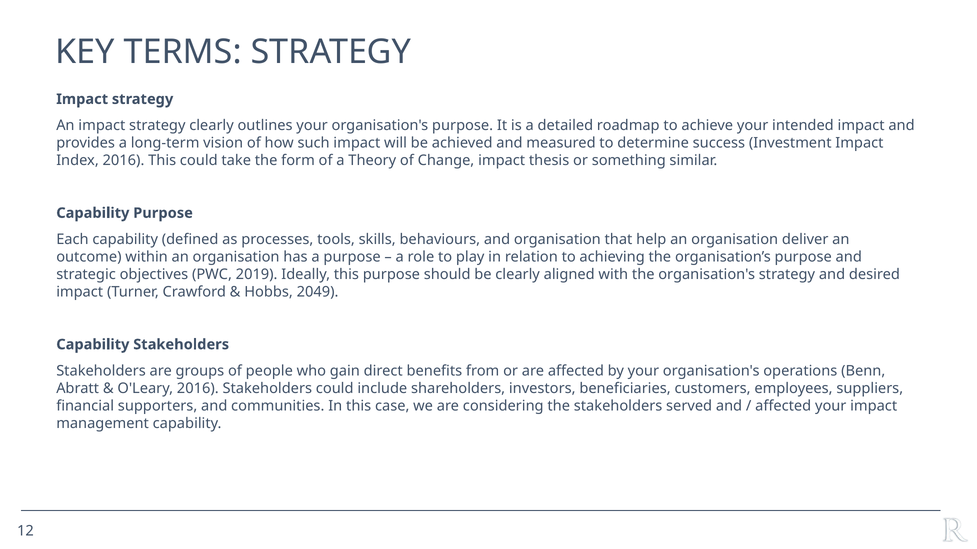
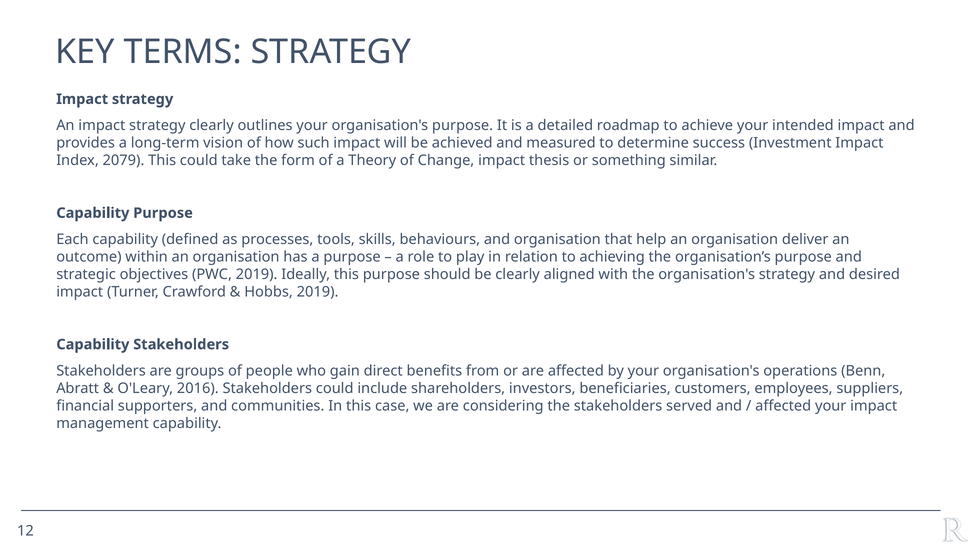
Index 2016: 2016 -> 2079
Hobbs 2049: 2049 -> 2019
